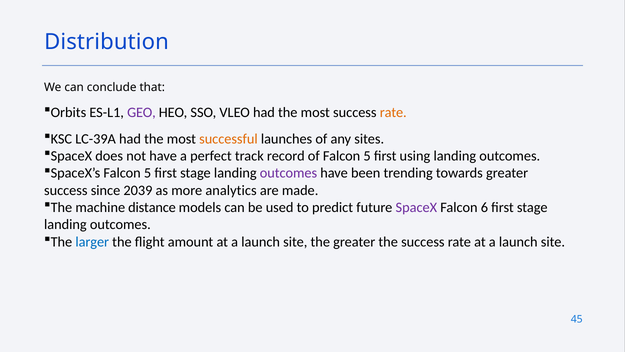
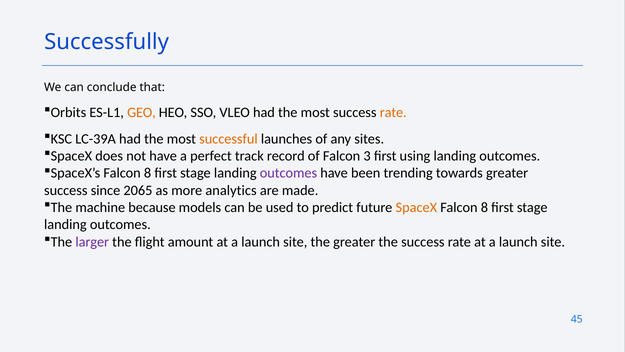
Distribution: Distribution -> Successfully
GEO colour: purple -> orange
of Falcon 5: 5 -> 3
SpaceX’s Falcon 5: 5 -> 8
2039: 2039 -> 2065
distance: distance -> because
SpaceX at (416, 207) colour: purple -> orange
6 at (484, 207): 6 -> 8
larger colour: blue -> purple
